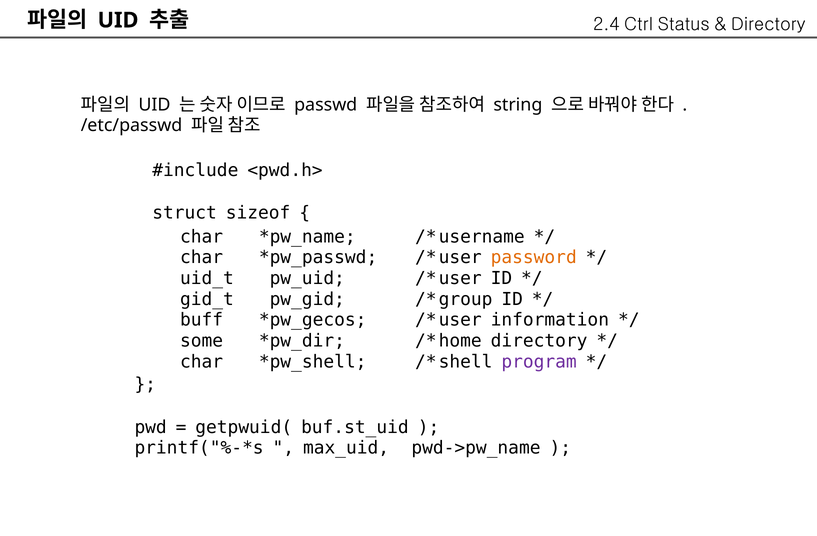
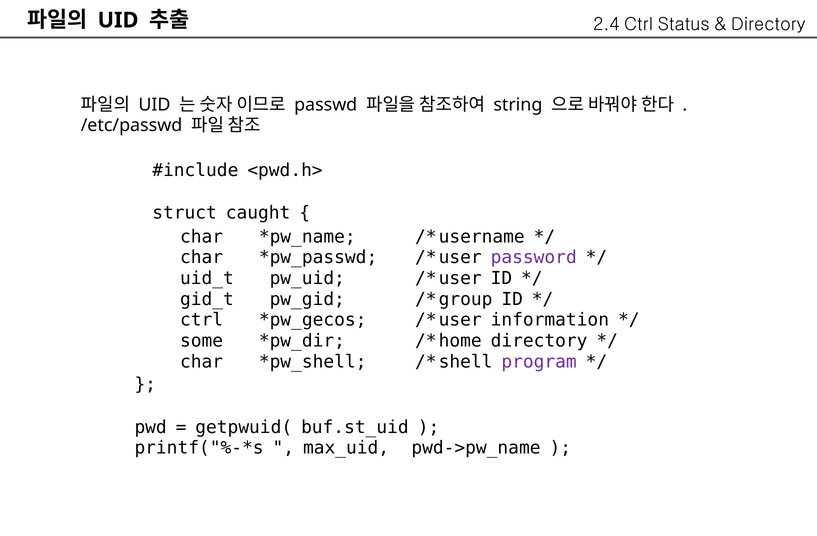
sizeof: sizeof -> caught
password colour: orange -> purple
buff at (202, 320): buff -> ctrl
